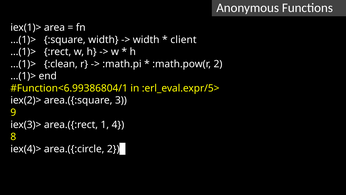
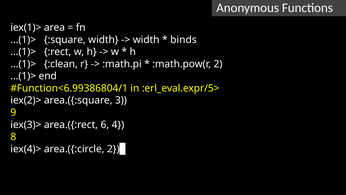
client: client -> binds
1: 1 -> 6
